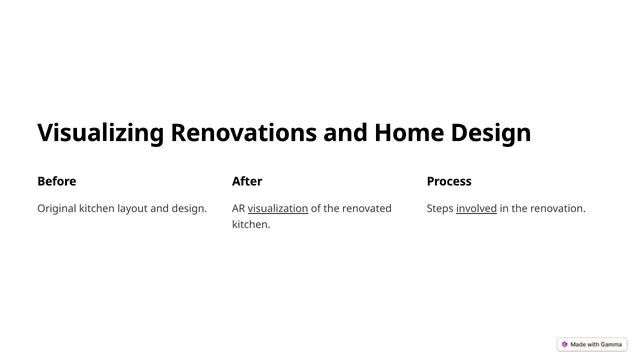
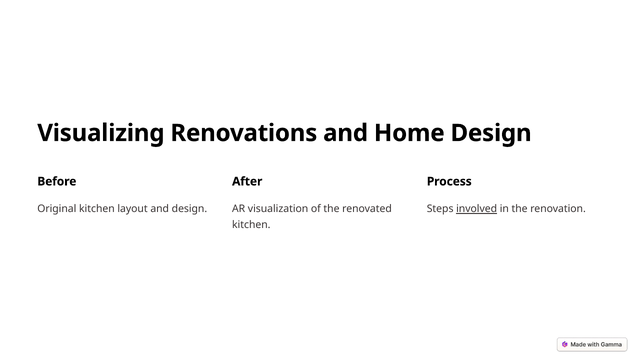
visualization underline: present -> none
